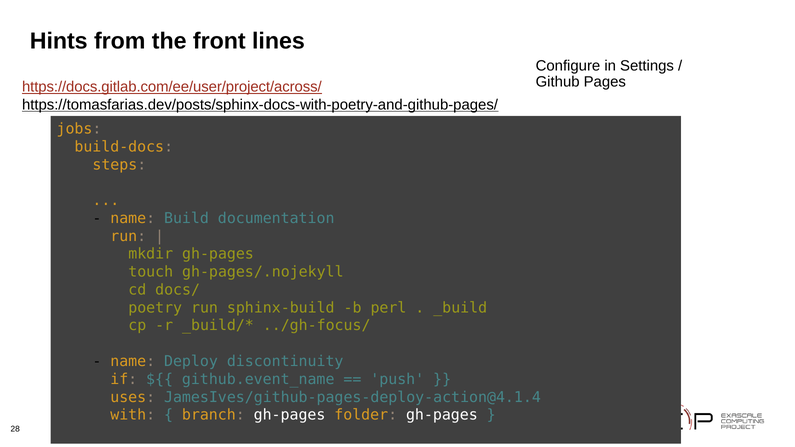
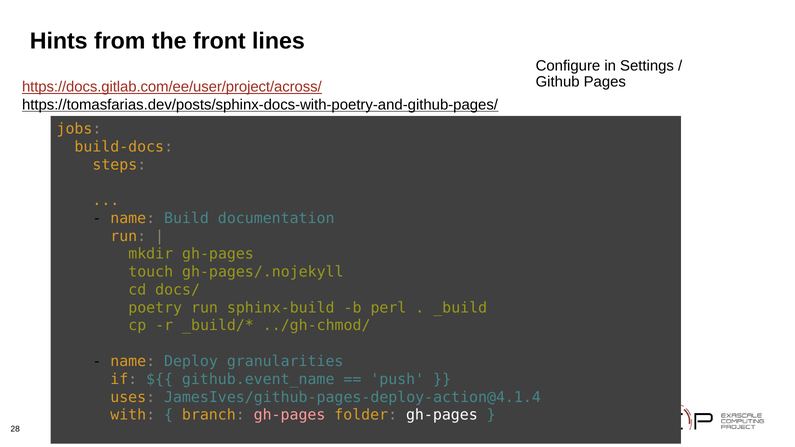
../gh-focus/: ../gh-focus/ -> ../gh-chmod/
discontinuity: discontinuity -> granularities
gh-pages at (290, 415) colour: white -> pink
